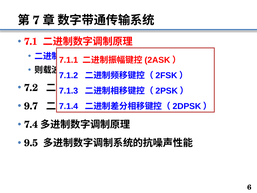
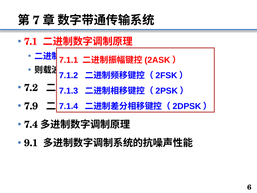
9.7: 9.7 -> 7.9
9.5: 9.5 -> 9.1
